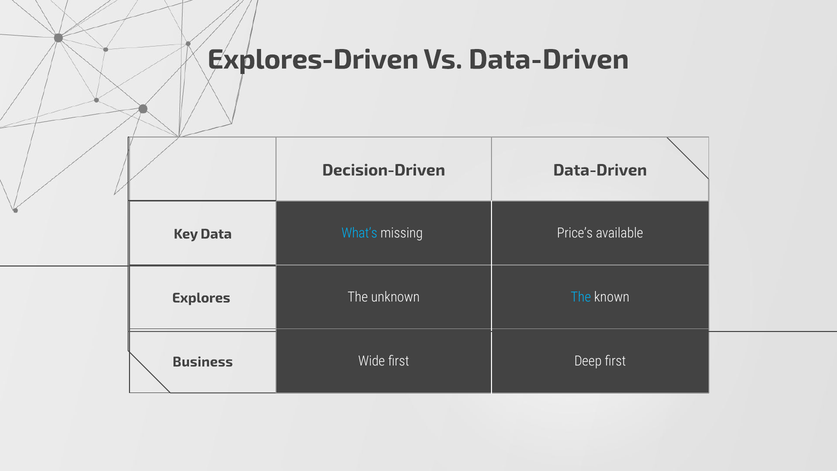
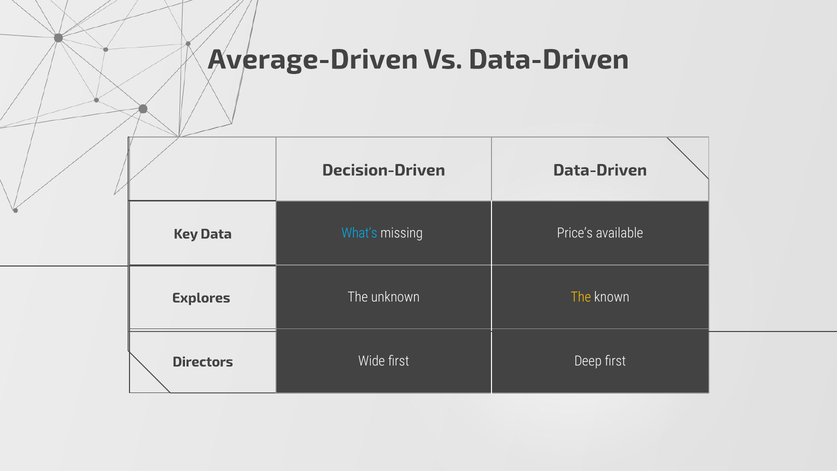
Explores-Driven: Explores-Driven -> Average-Driven
The at (581, 297) colour: light blue -> yellow
Business: Business -> Directors
